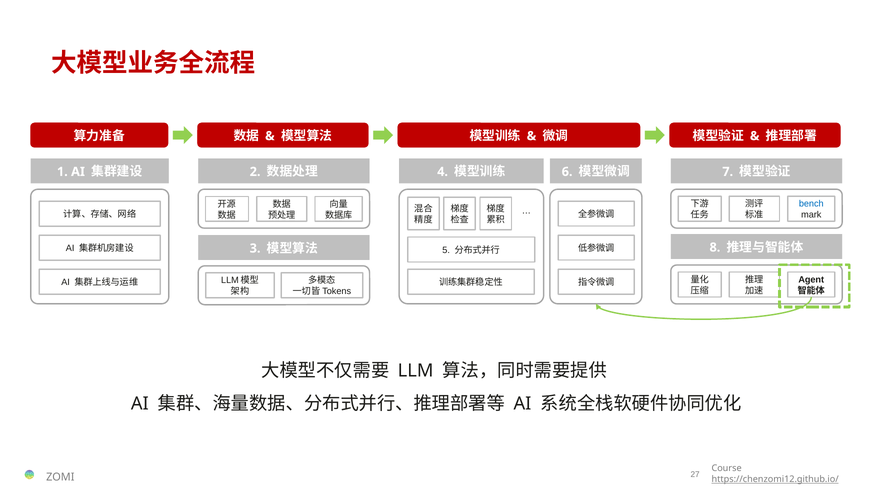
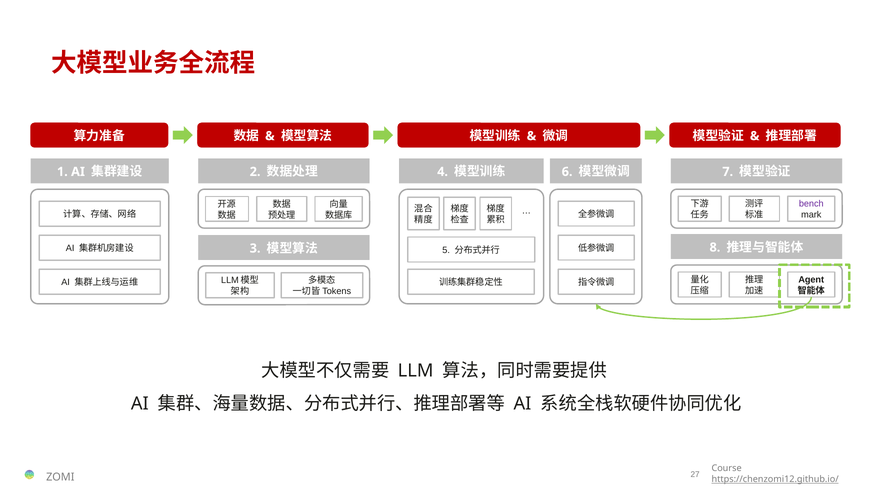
bench colour: blue -> purple
